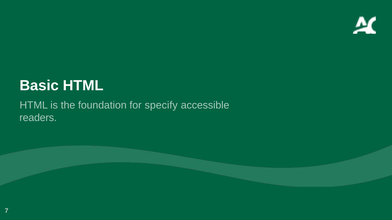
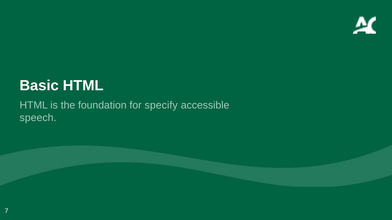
readers: readers -> speech
